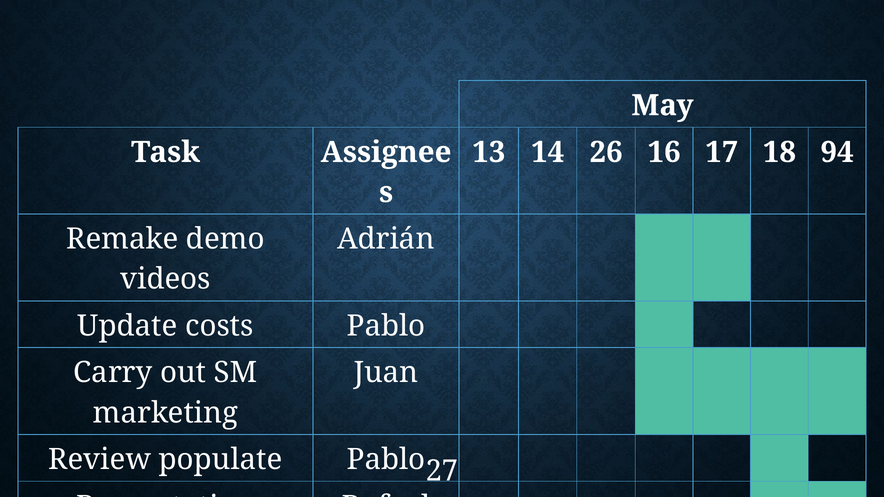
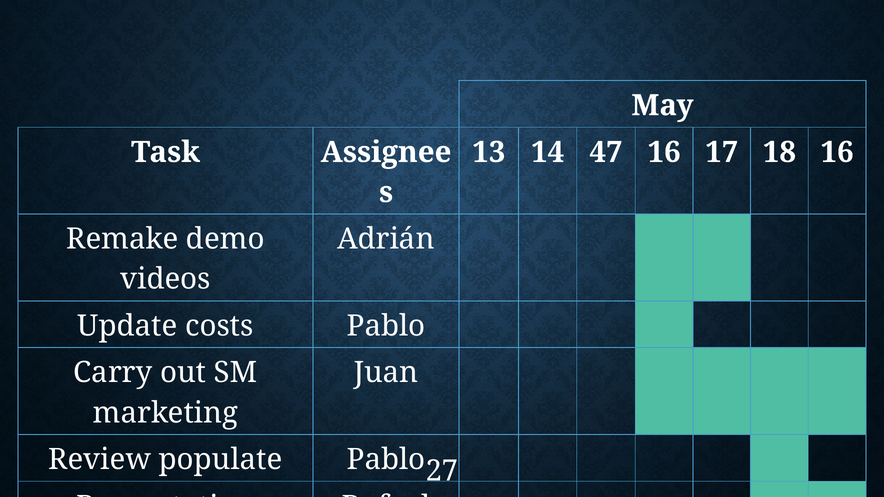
26: 26 -> 47
18 94: 94 -> 16
